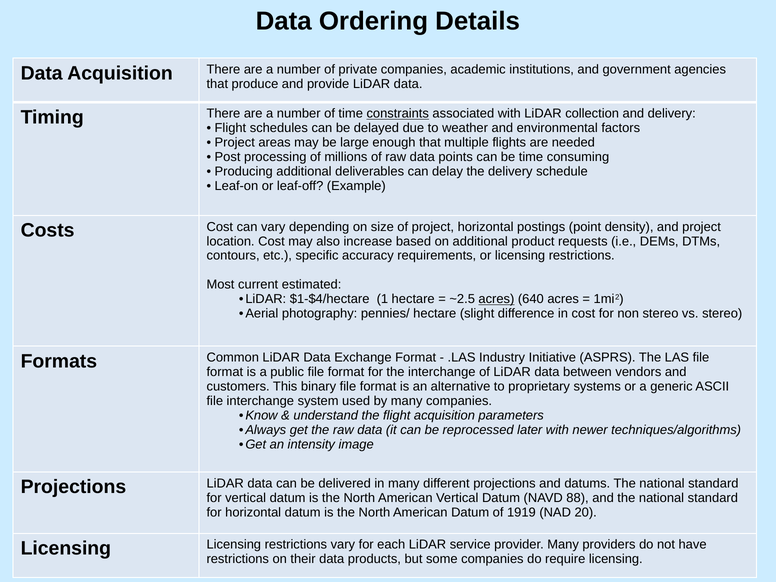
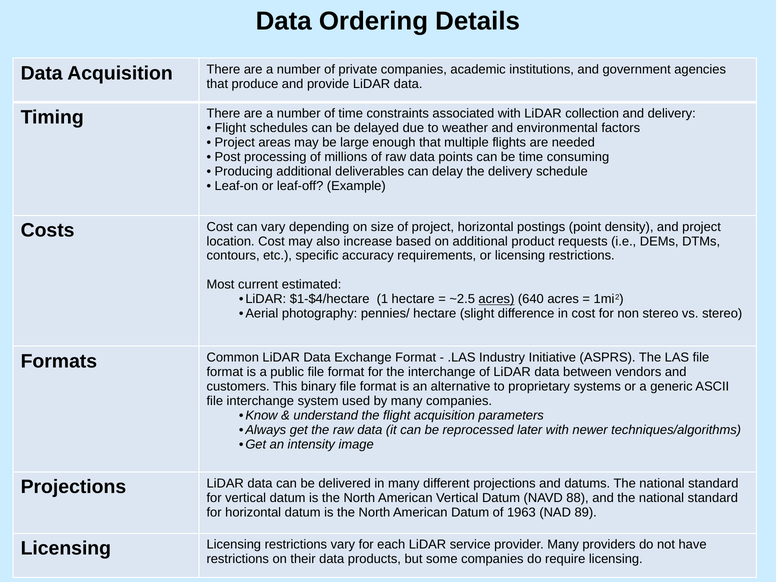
constraints underline: present -> none
1919: 1919 -> 1963
20: 20 -> 89
